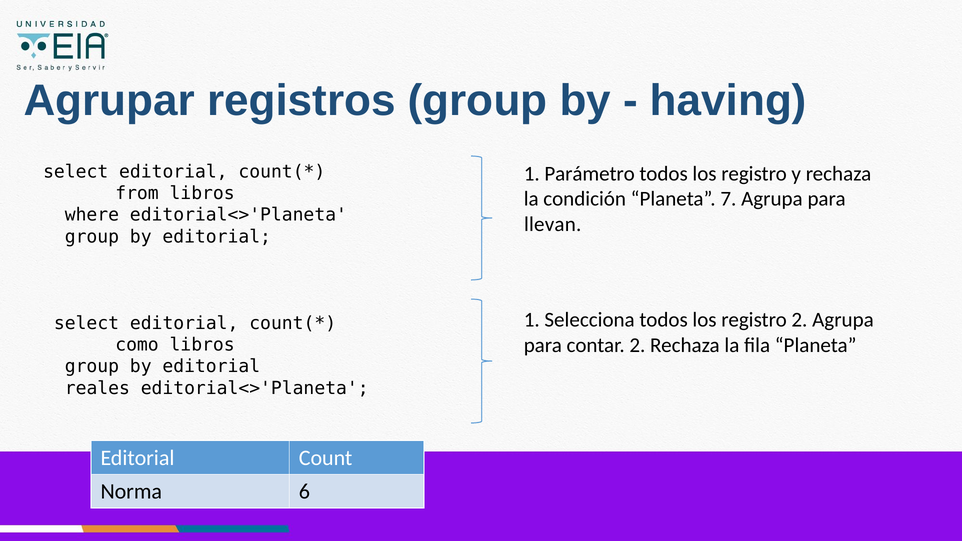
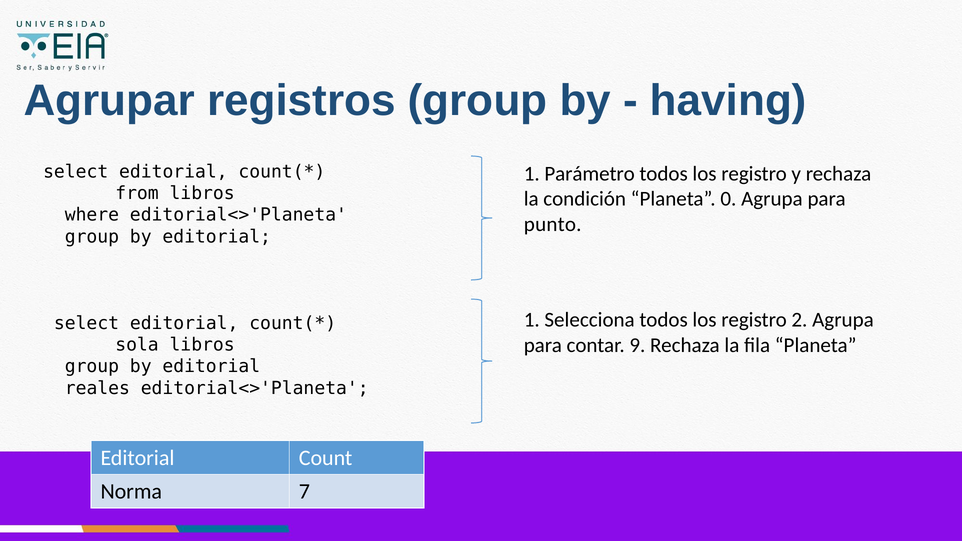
7: 7 -> 0
llevan: llevan -> punto
contar 2: 2 -> 9
como: como -> sola
6: 6 -> 7
